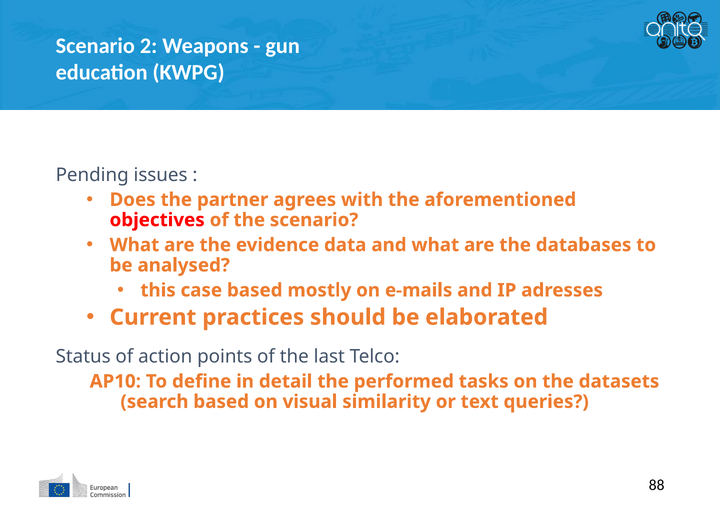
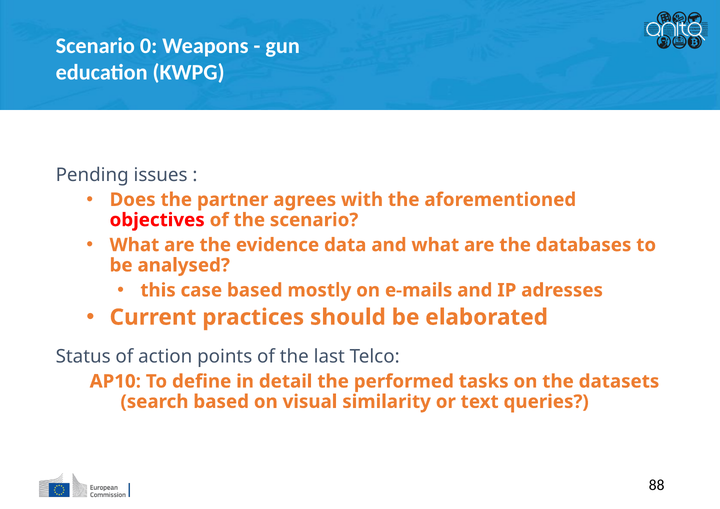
2: 2 -> 0
